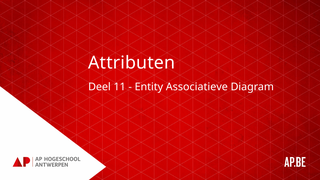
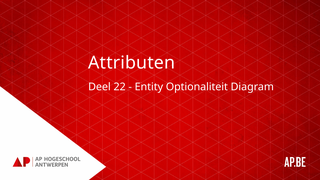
11: 11 -> 22
Associatieve: Associatieve -> Optionaliteit
